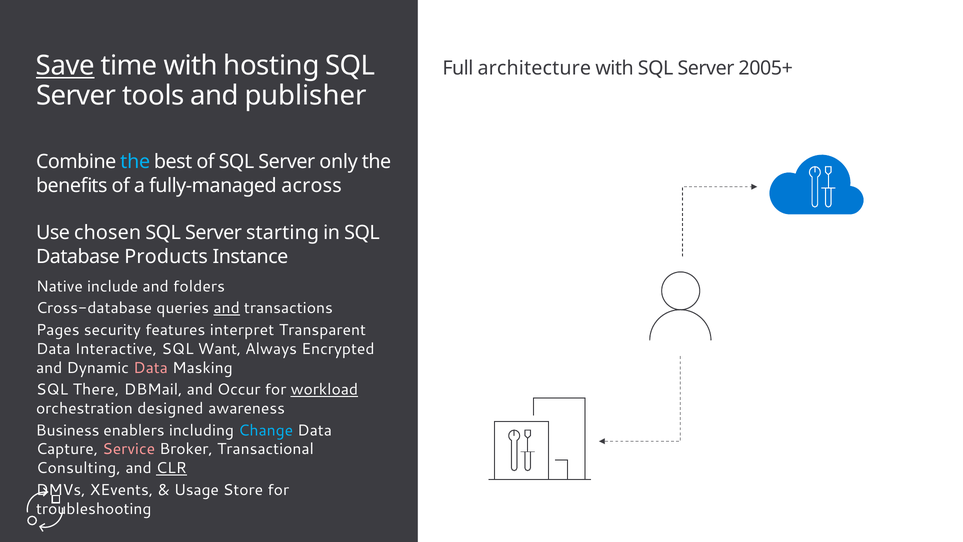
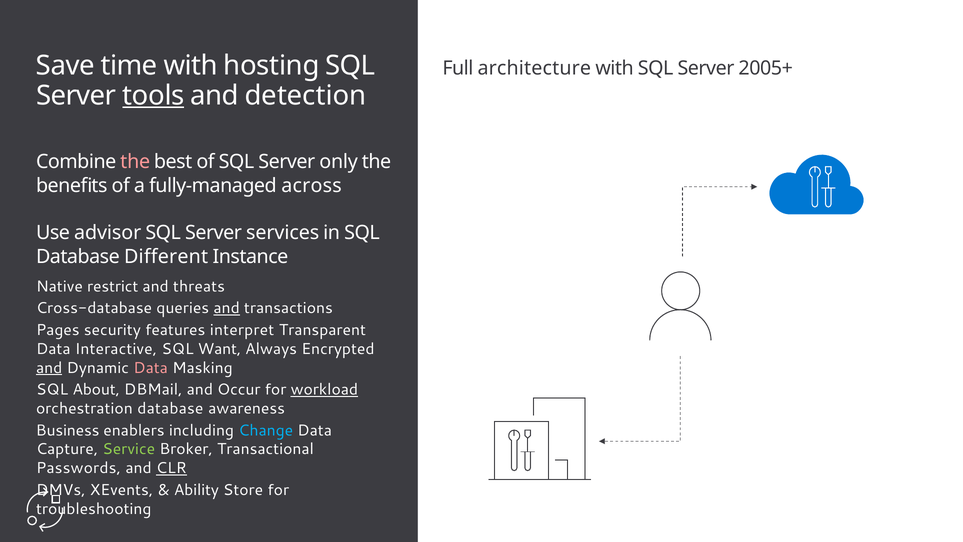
Save underline: present -> none
tools underline: none -> present
publisher: publisher -> detection
the at (135, 162) colour: light blue -> pink
chosen: chosen -> advisor
starting: starting -> services
Products: Products -> Different
include: include -> restrict
folders: folders -> threats
and at (49, 368) underline: none -> present
There: There -> About
orchestration designed: designed -> database
Service colour: pink -> light green
Consulting: Consulting -> Passwords
Usage: Usage -> Ability
